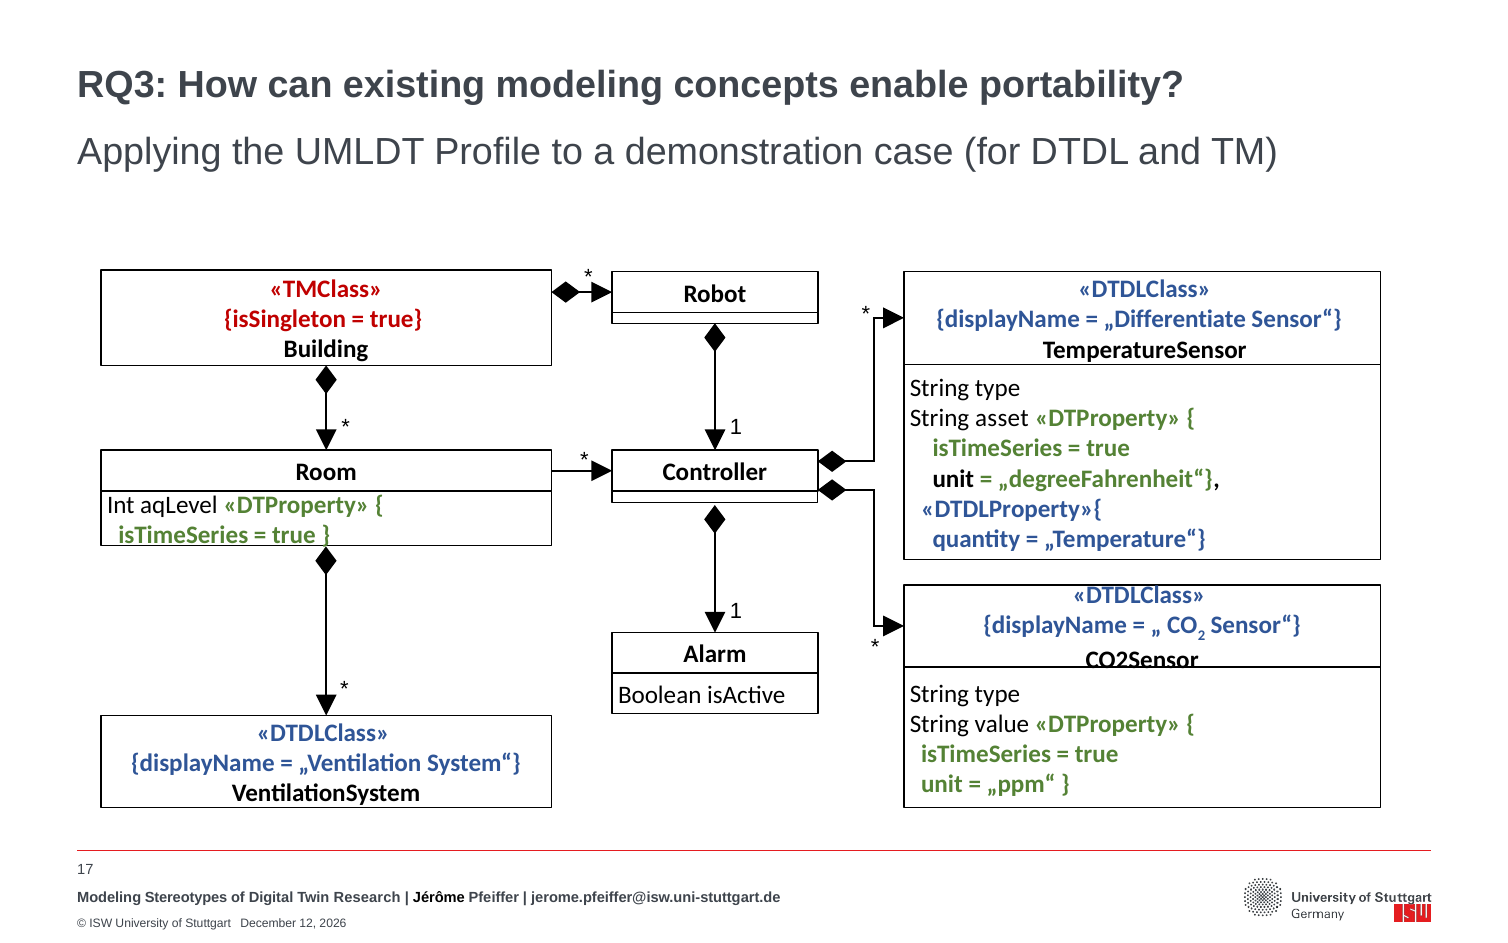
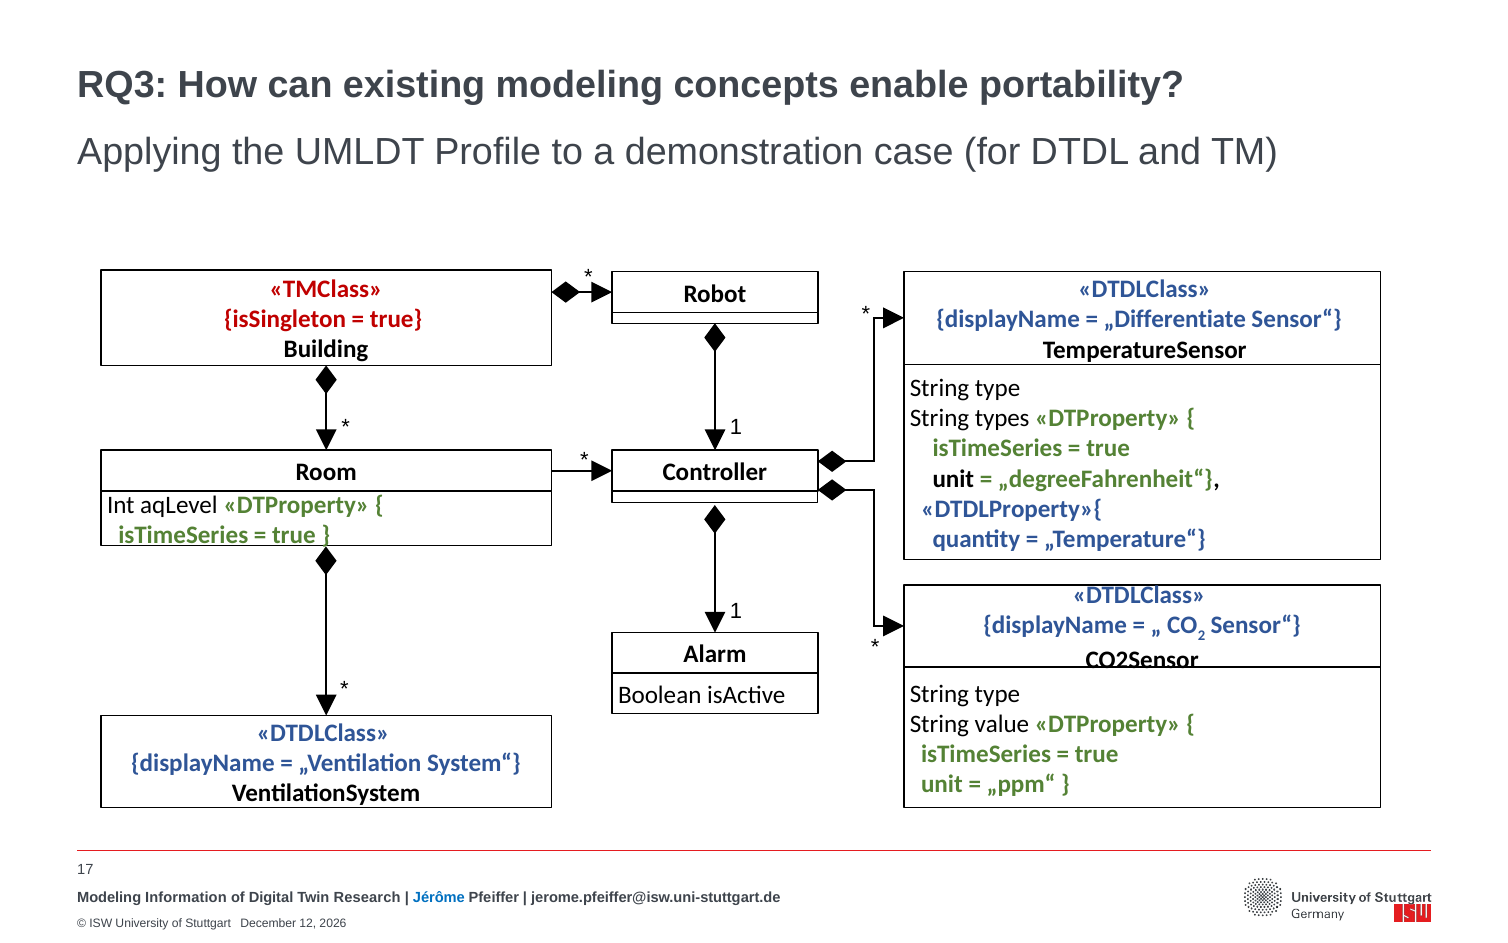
asset: asset -> types
Stereotypes: Stereotypes -> Information
Jérôme colour: black -> blue
